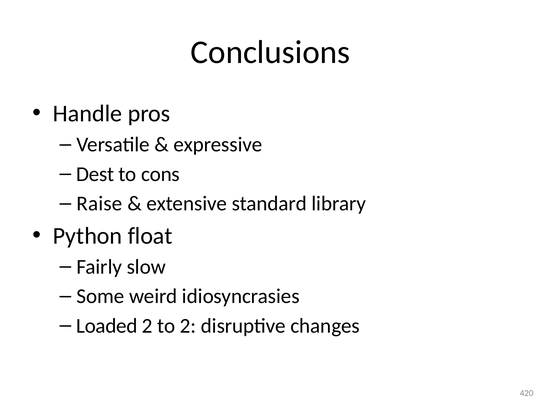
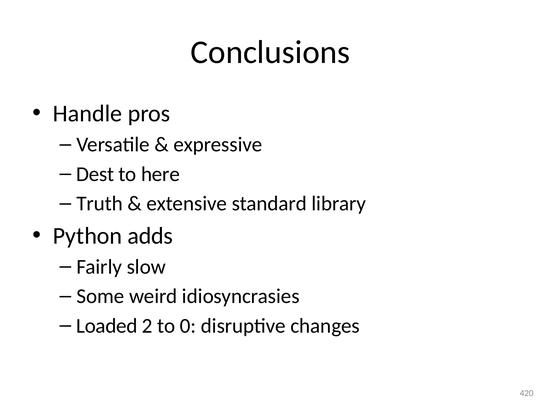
cons: cons -> here
Raise: Raise -> Truth
float: float -> adds
to 2: 2 -> 0
